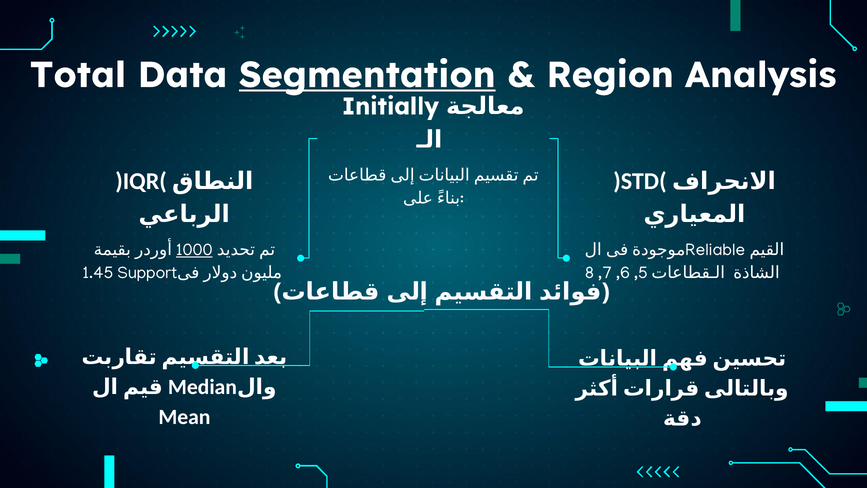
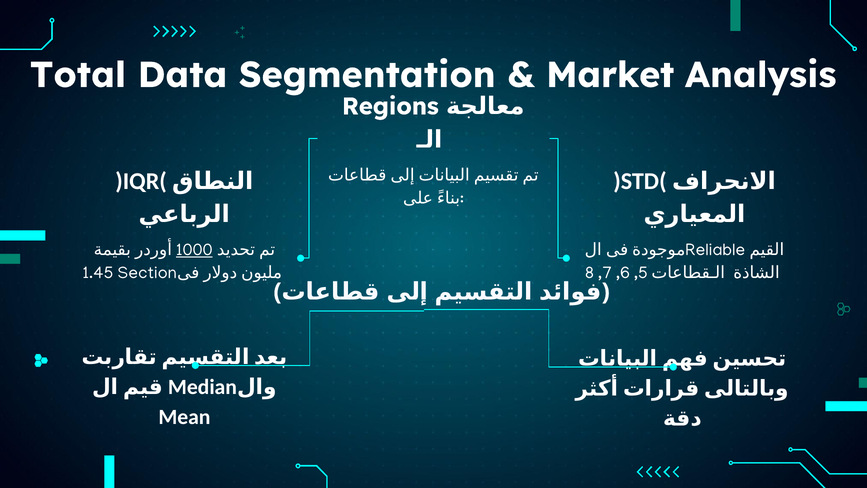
Segmentation underline: present -> none
Region: Region -> Market
Initially: Initially -> Regions
Support: Support -> Section
